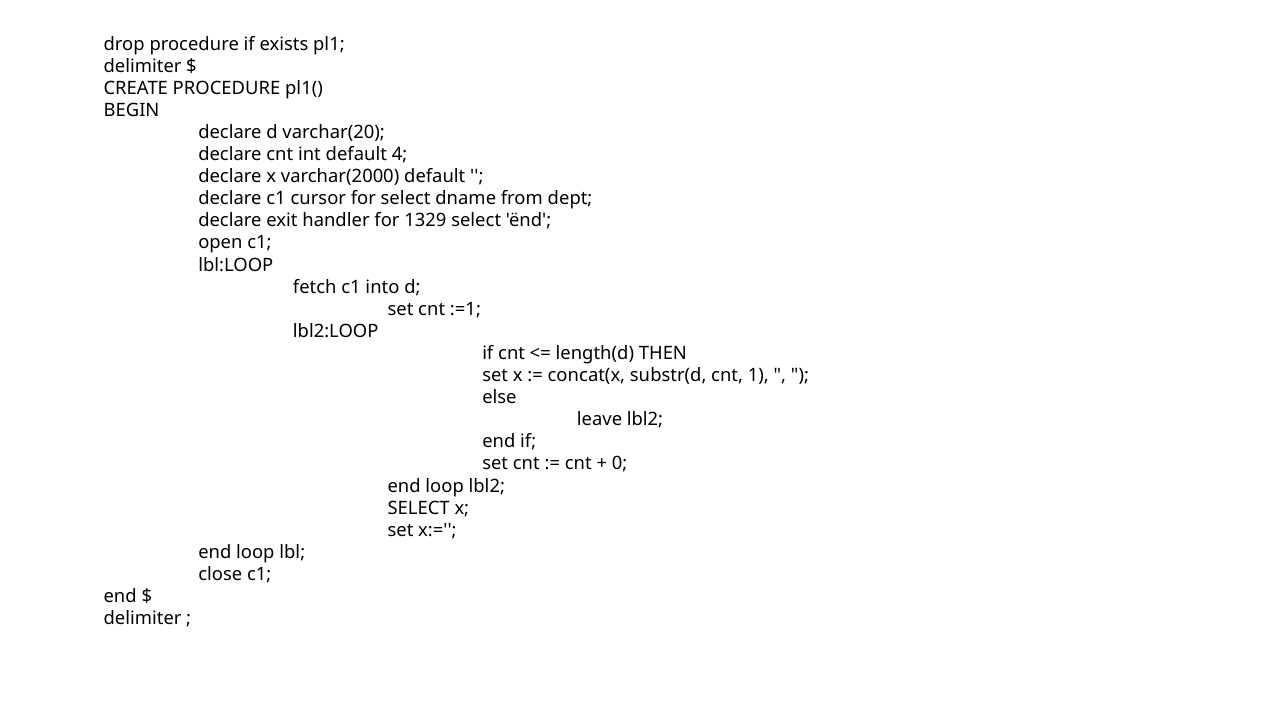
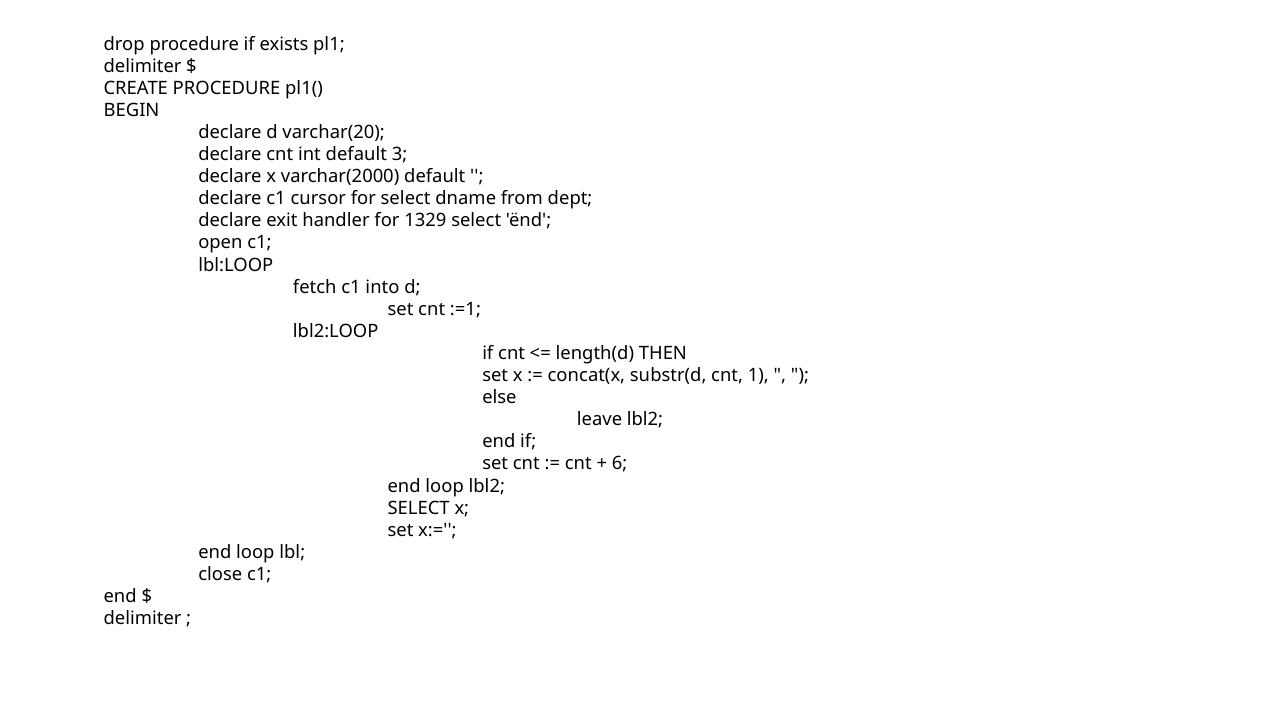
4: 4 -> 3
0: 0 -> 6
